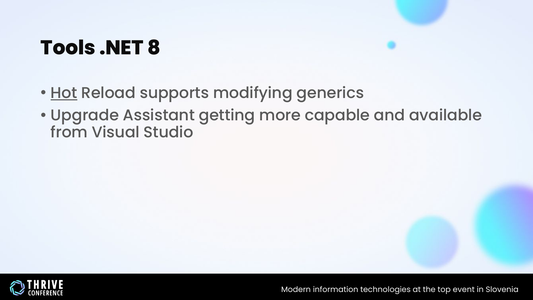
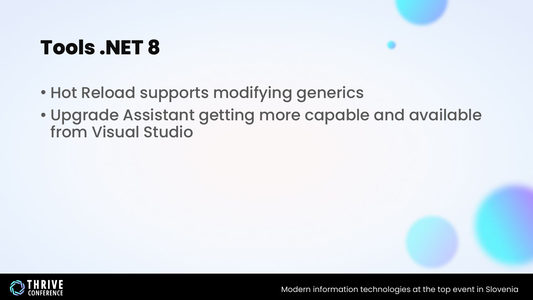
Hot underline: present -> none
